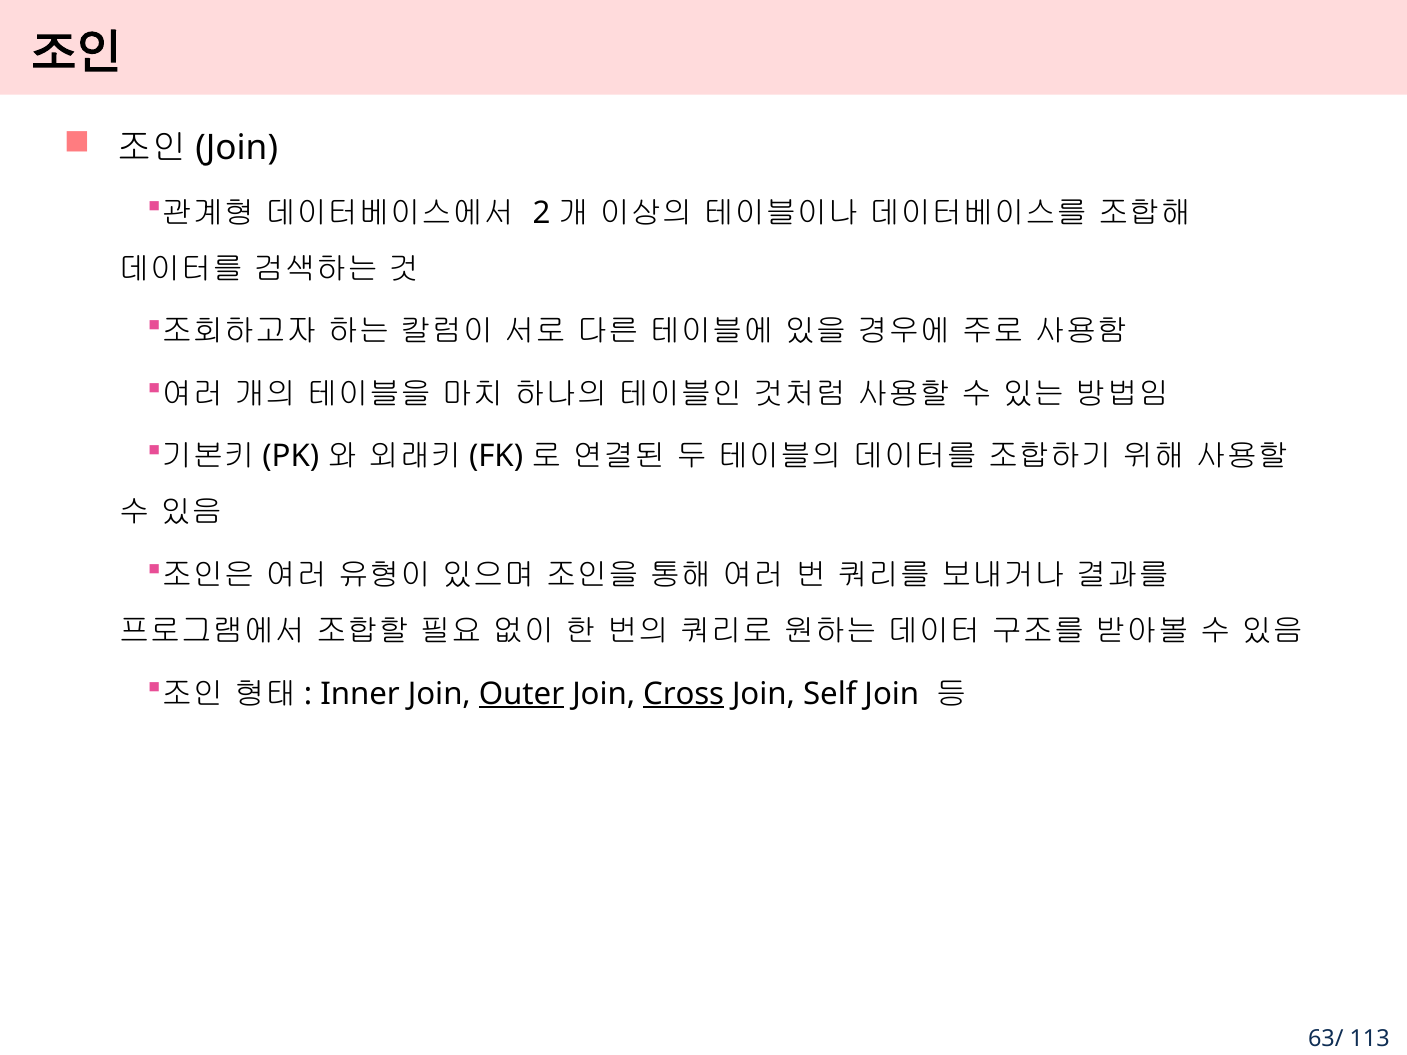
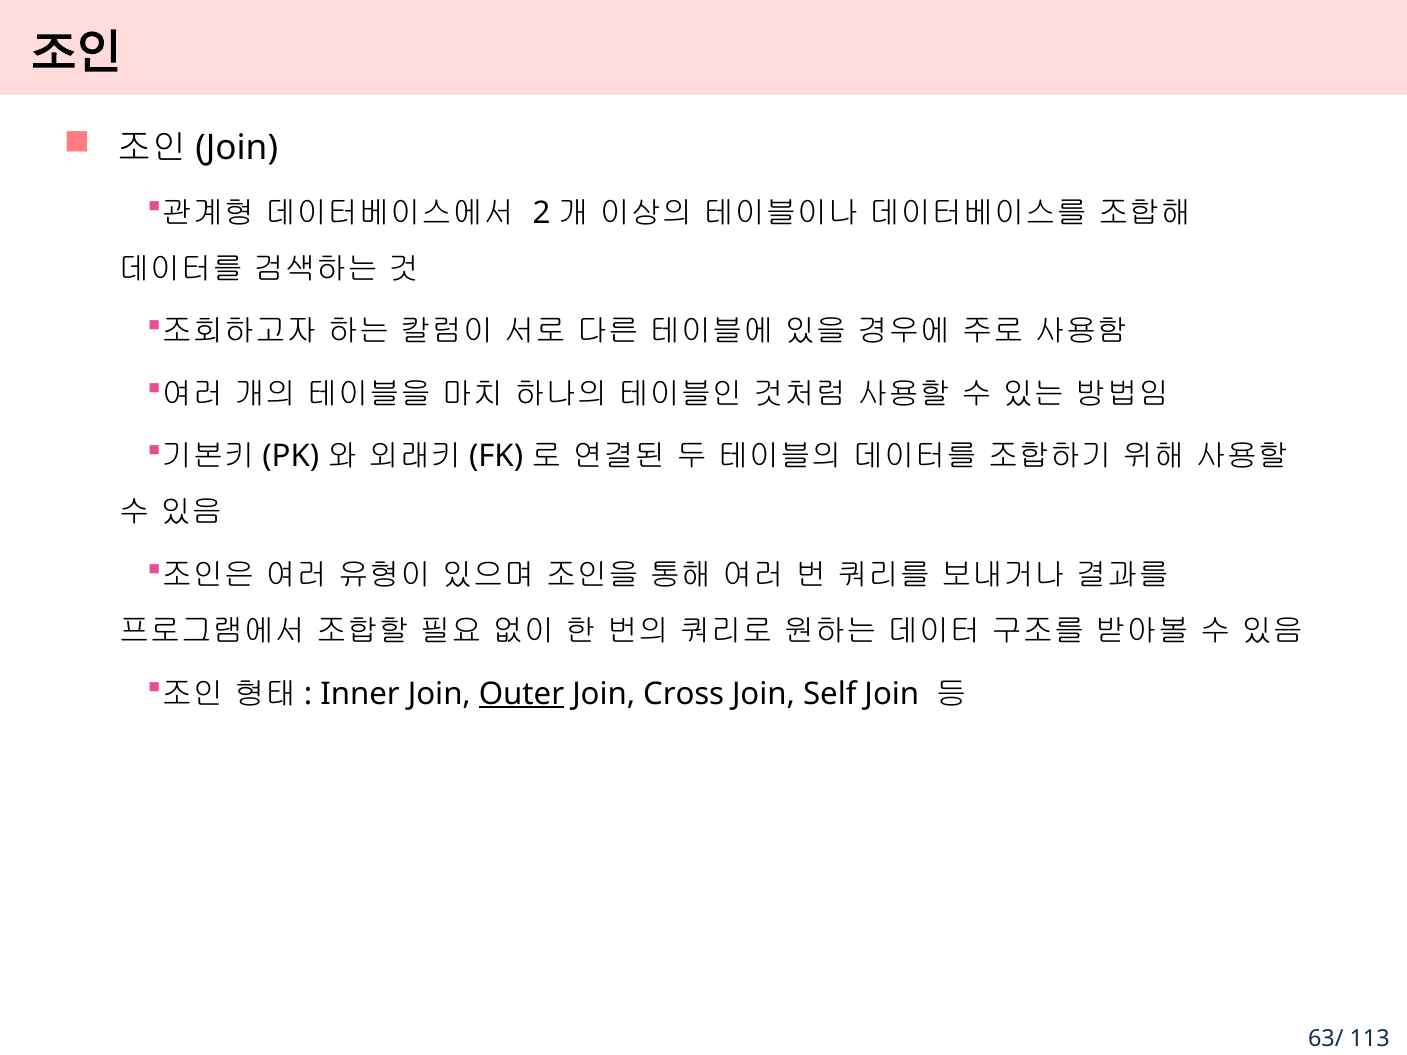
Cross underline: present -> none
